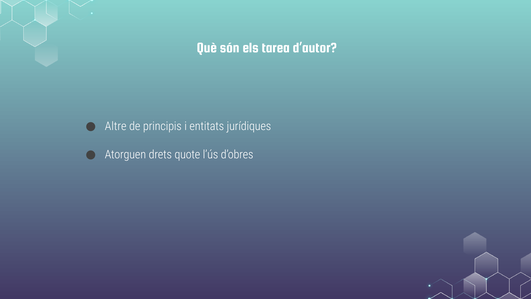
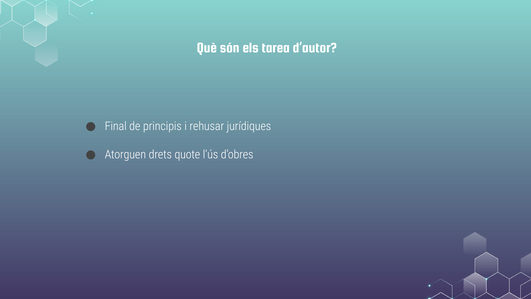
Altre: Altre -> Final
entitats: entitats -> rehusar
